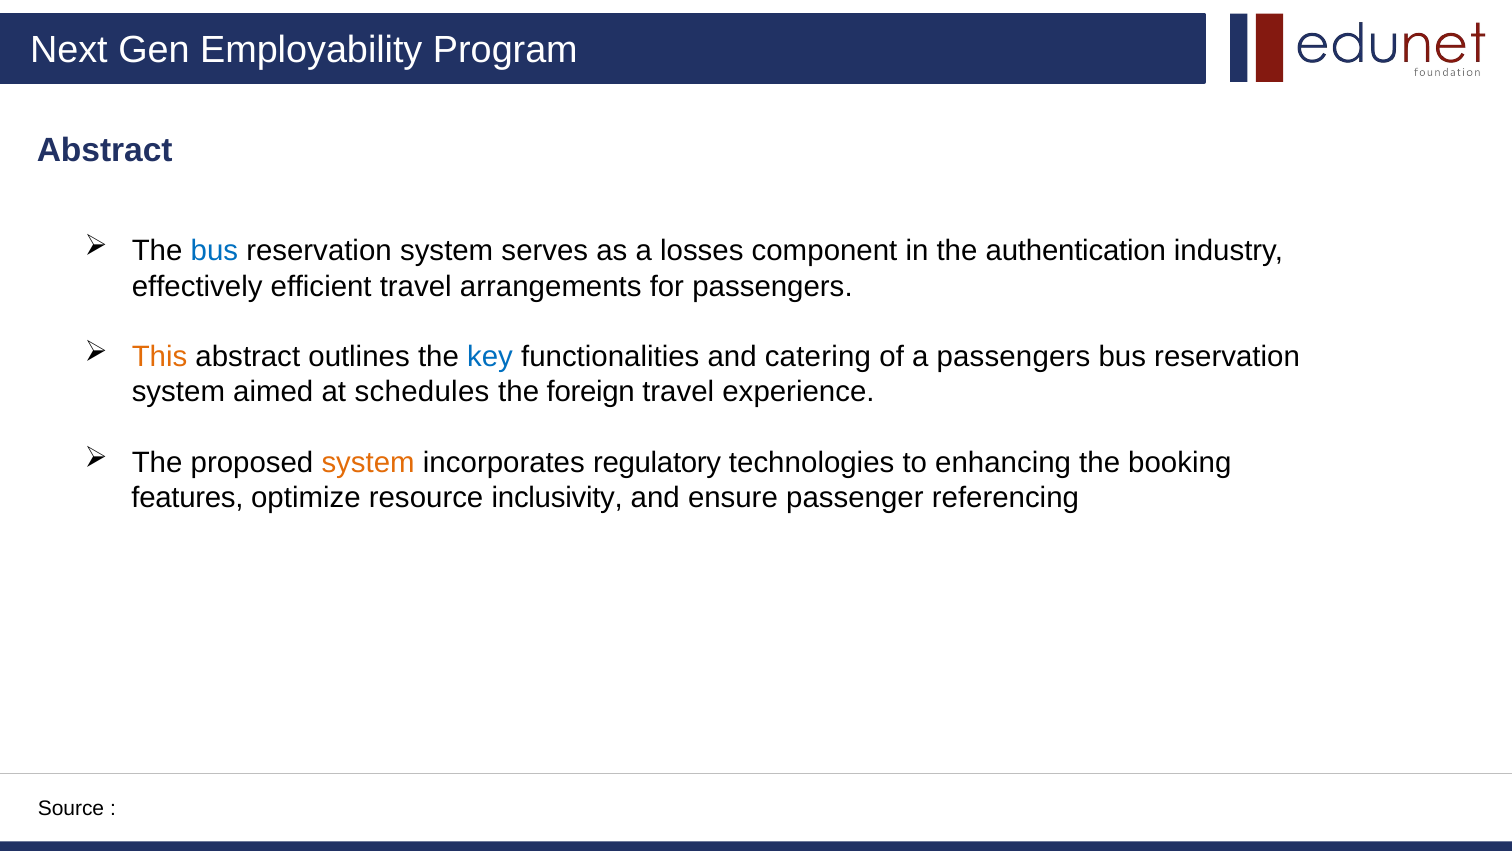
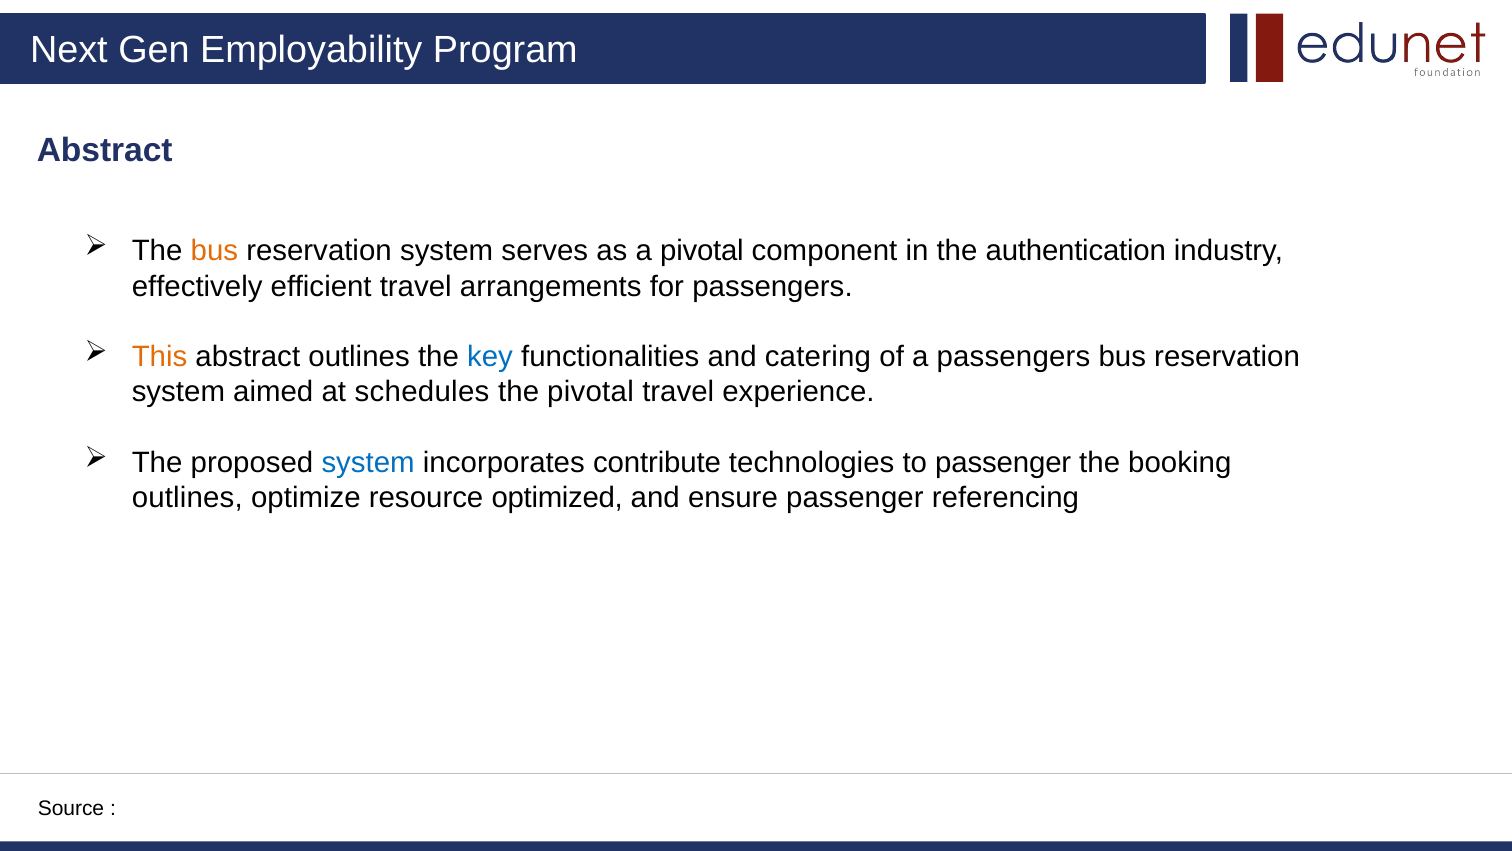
bus at (214, 251) colour: blue -> orange
a losses: losses -> pivotal
the foreign: foreign -> pivotal
system at (368, 463) colour: orange -> blue
regulatory: regulatory -> contribute
to enhancing: enhancing -> passenger
features at (187, 498): features -> outlines
inclusivity: inclusivity -> optimized
